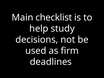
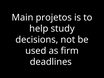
checklist: checklist -> projetos
